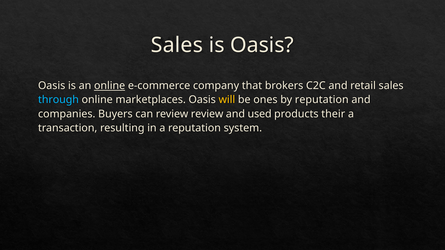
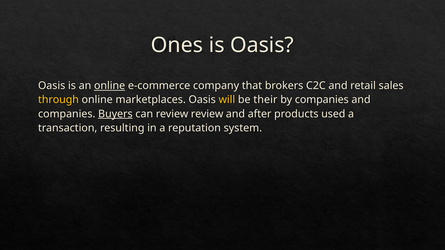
Sales at (177, 45): Sales -> Ones
through colour: light blue -> yellow
ones: ones -> their
by reputation: reputation -> companies
Buyers underline: none -> present
used: used -> after
their: their -> used
